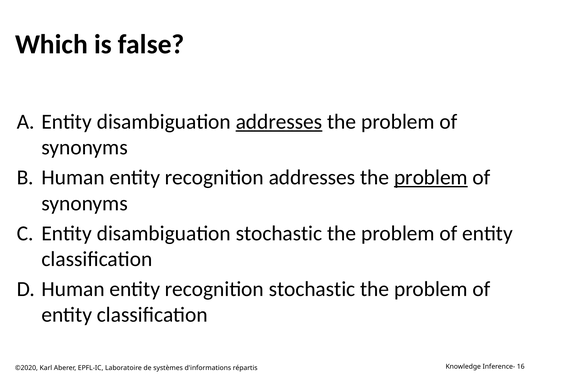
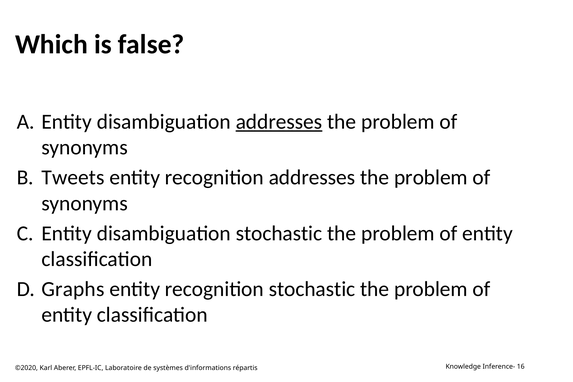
Human at (73, 178): Human -> Tweets
problem at (431, 178) underline: present -> none
Human at (73, 289): Human -> Graphs
